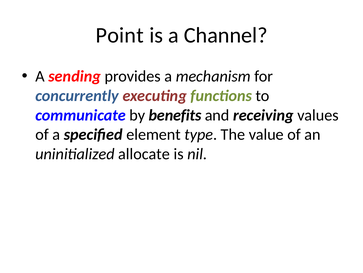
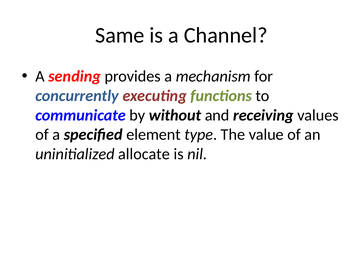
Point: Point -> Same
benefits: benefits -> without
